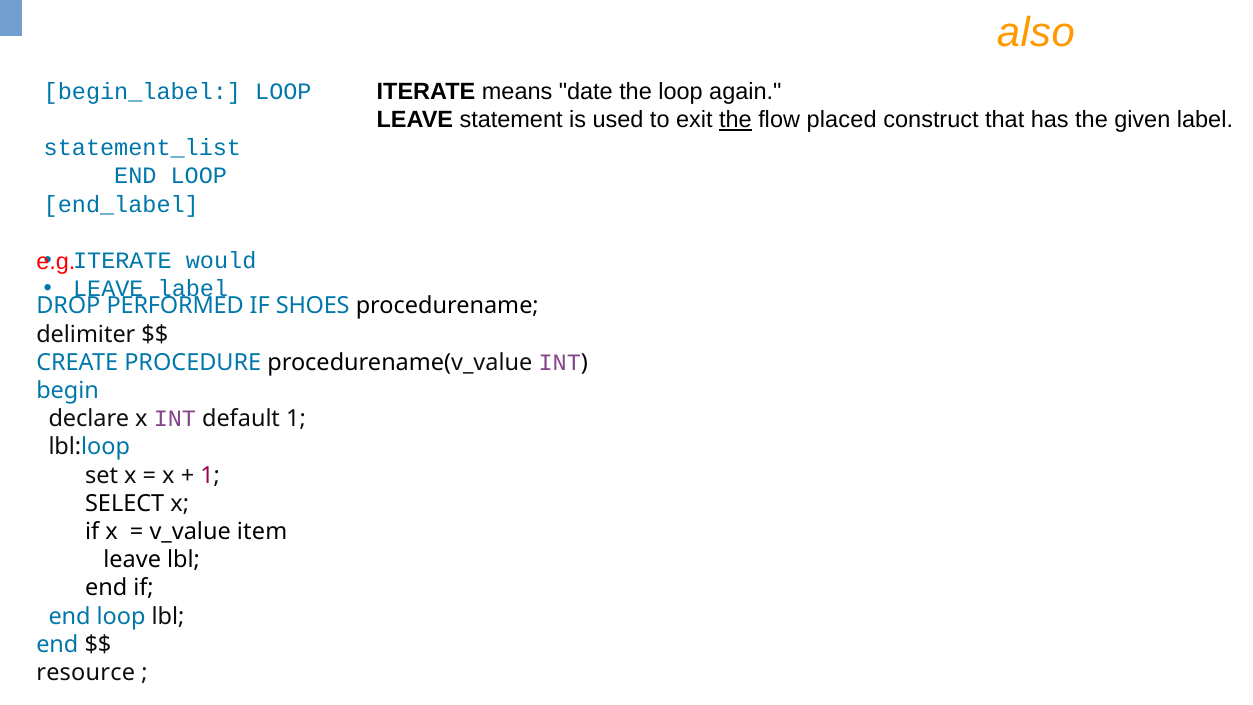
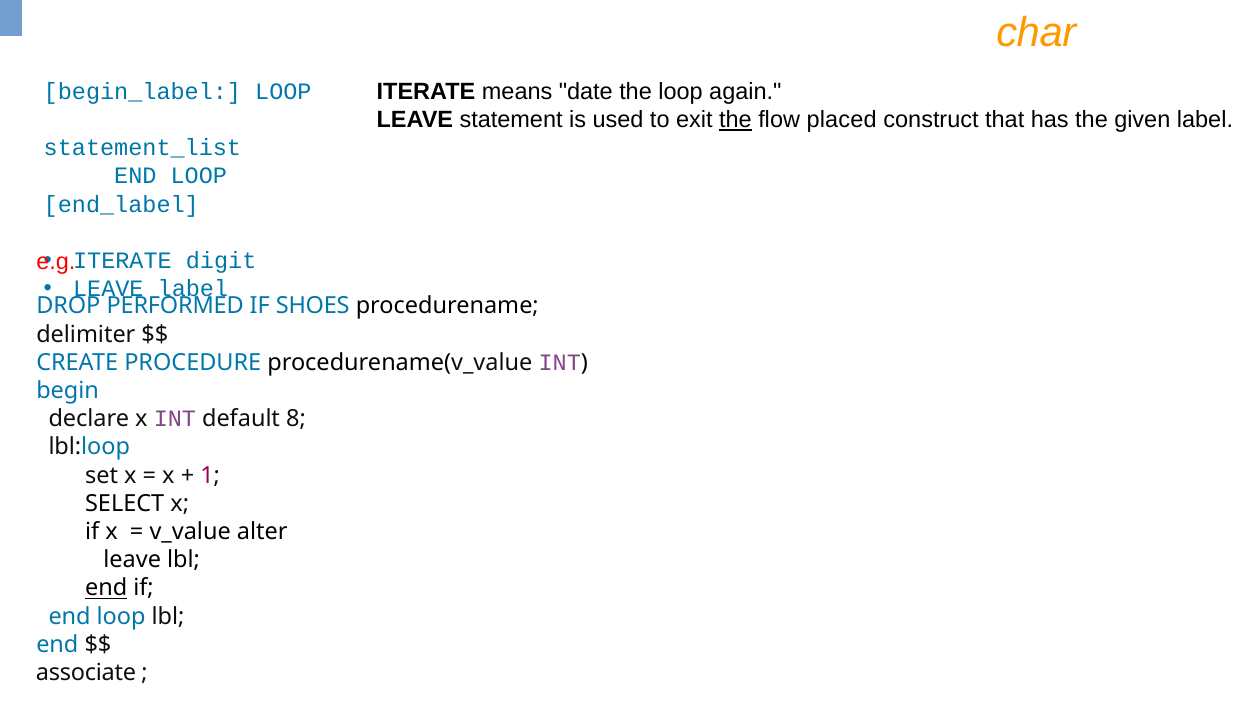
also: also -> char
would: would -> digit
default 1: 1 -> 8
item: item -> alter
end at (106, 588) underline: none -> present
resource: resource -> associate
